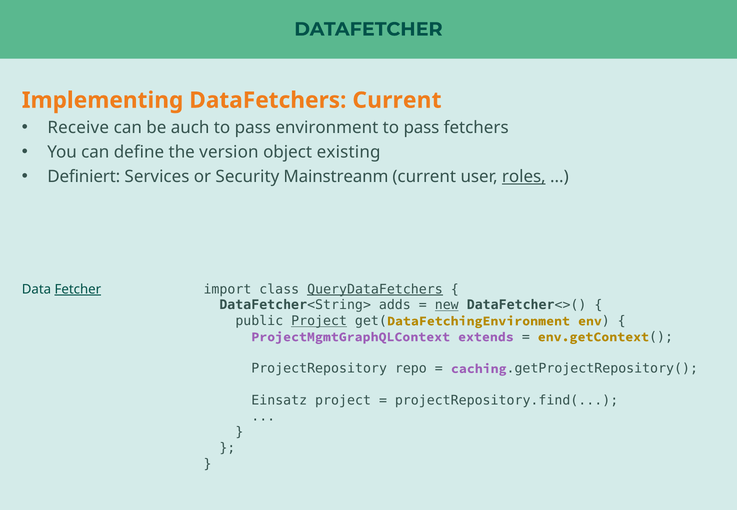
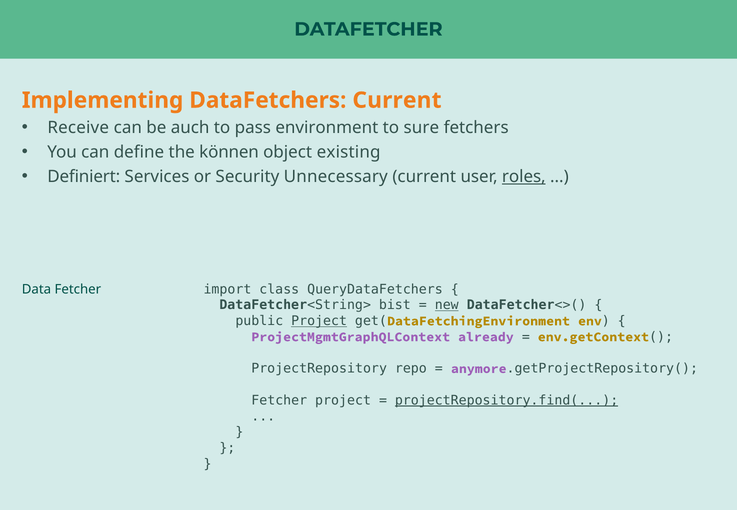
pass at (421, 128): pass -> sure
version: version -> können
Mainstreanm: Mainstreanm -> Unnecessary
QueryDataFetchers underline: present -> none
Fetcher at (78, 289) underline: present -> none
adds: adds -> bist
extends: extends -> already
caching: caching -> anymore
Einsatz at (279, 401): Einsatz -> Fetcher
projectRepository.find( underline: none -> present
